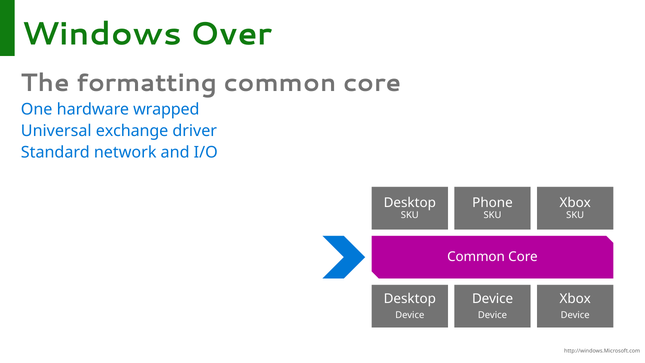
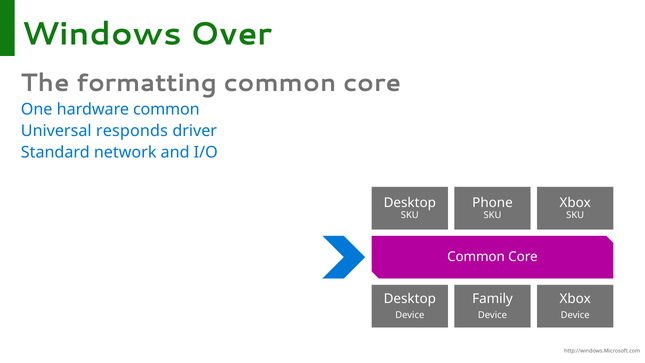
hardware wrapped: wrapped -> common
exchange: exchange -> responds
Device at (493, 299): Device -> Family
